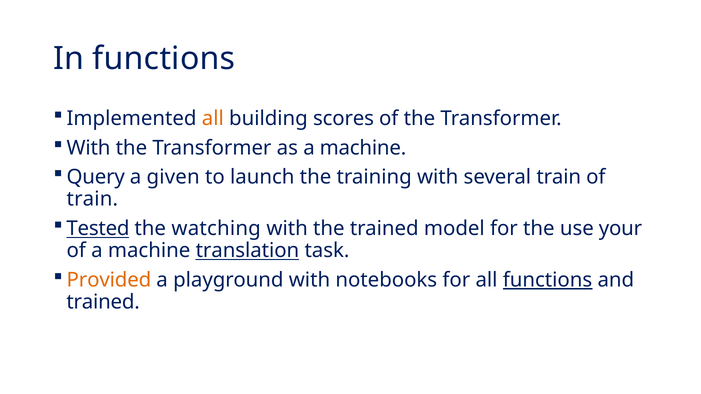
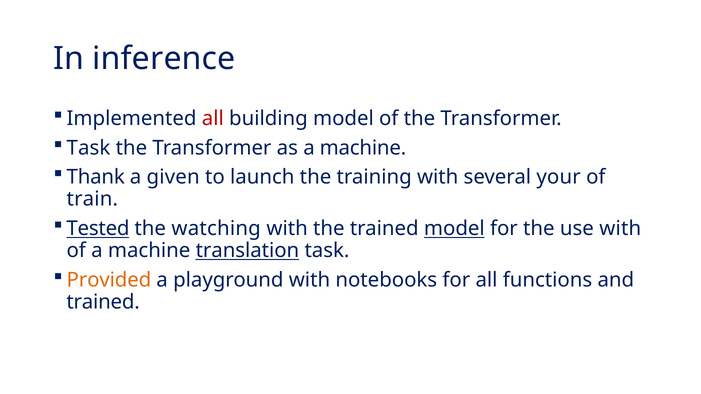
In functions: functions -> inference
all at (213, 119) colour: orange -> red
building scores: scores -> model
With at (89, 148): With -> Task
Query: Query -> Thank
several train: train -> your
model at (454, 229) underline: none -> present
use your: your -> with
functions at (548, 280) underline: present -> none
